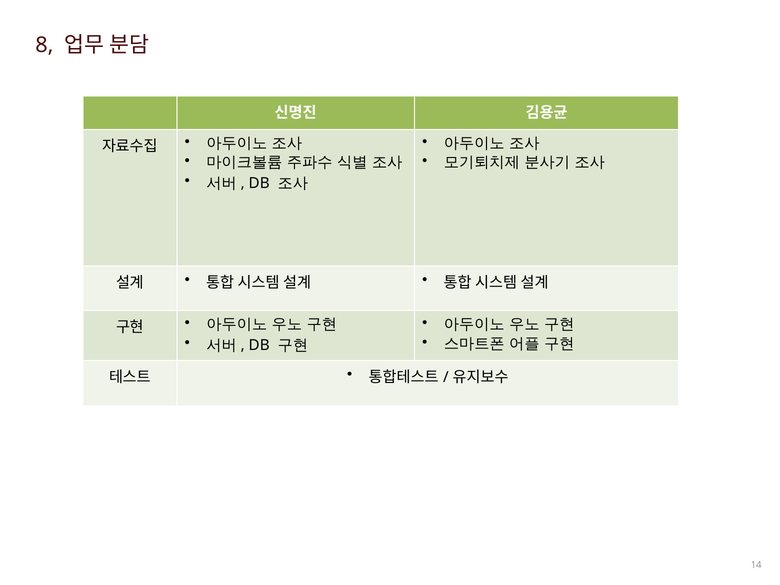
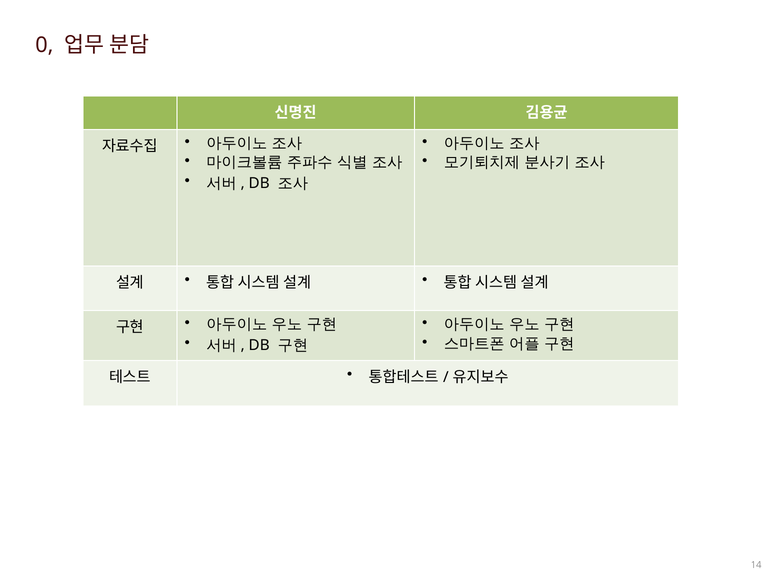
8: 8 -> 0
